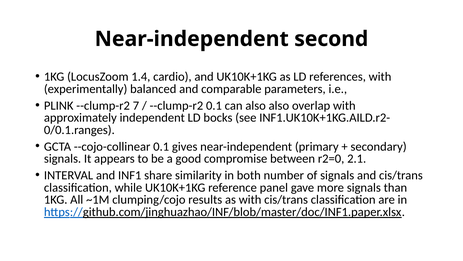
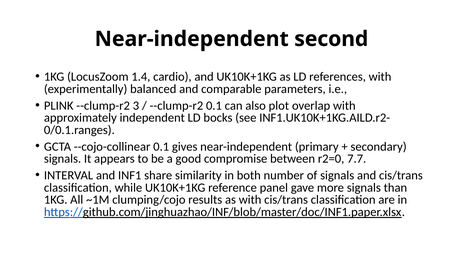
7: 7 -> 3
also also: also -> plot
2.1: 2.1 -> 7.7
